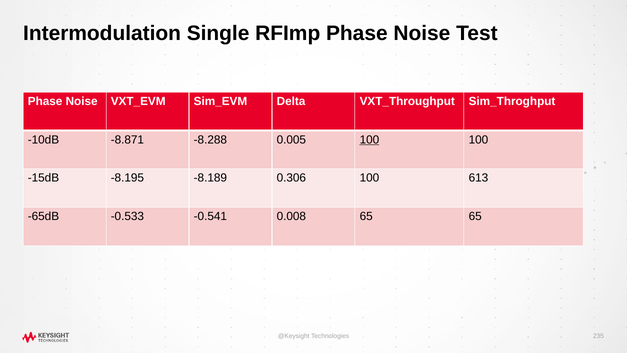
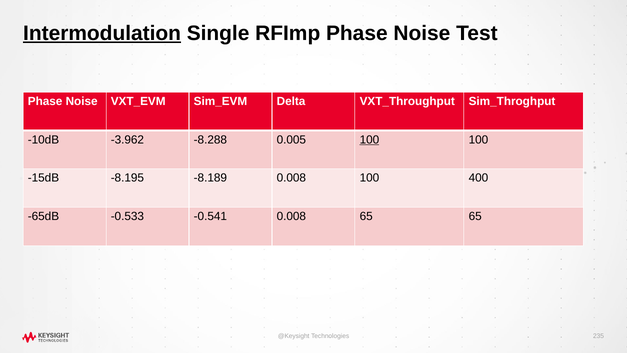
Intermodulation underline: none -> present
-8.871: -8.871 -> -3.962
-8.189 0.306: 0.306 -> 0.008
613: 613 -> 400
